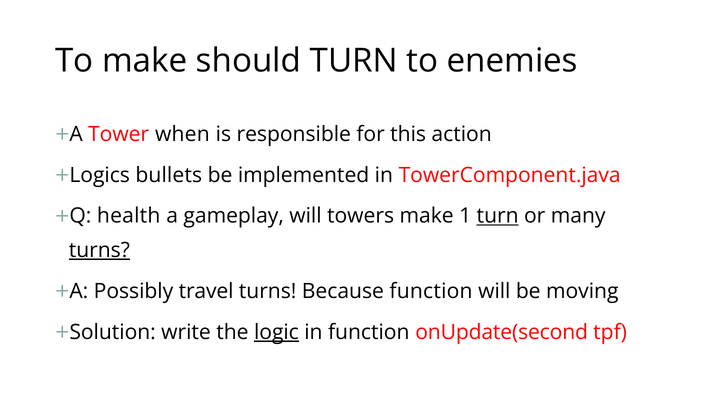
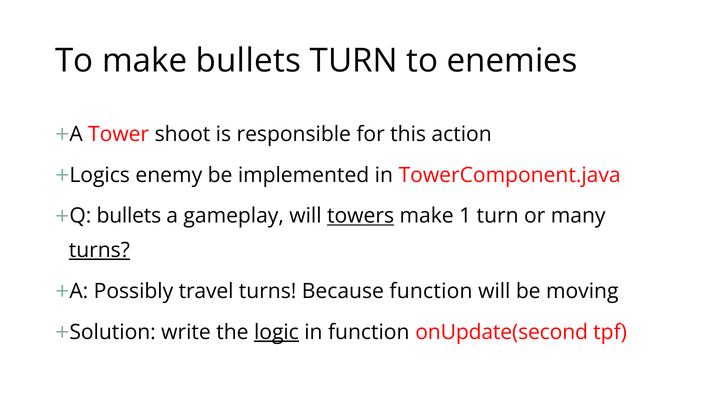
make should: should -> bullets
when: when -> shoot
bullets: bullets -> enemy
health at (129, 216): health -> bullets
towers underline: none -> present
turn at (498, 216) underline: present -> none
